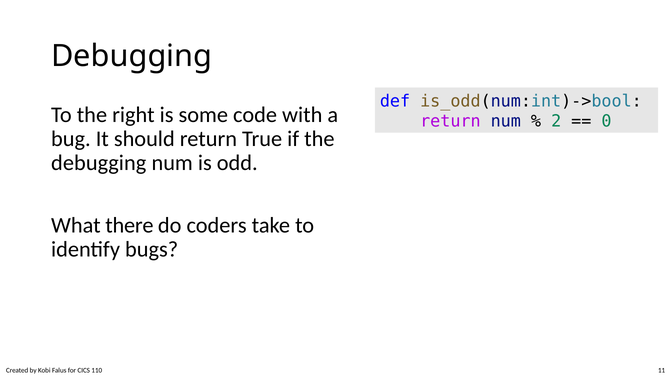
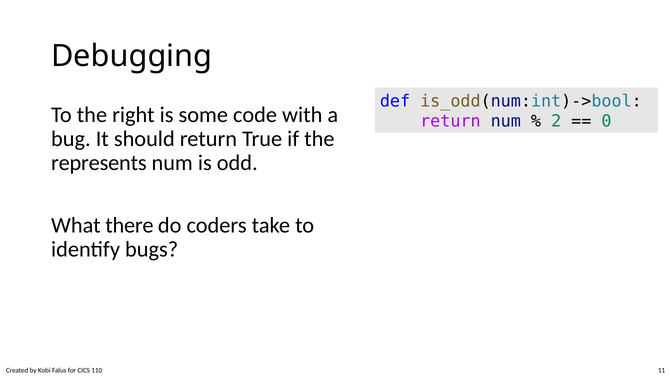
debugging at (99, 163): debugging -> represents
